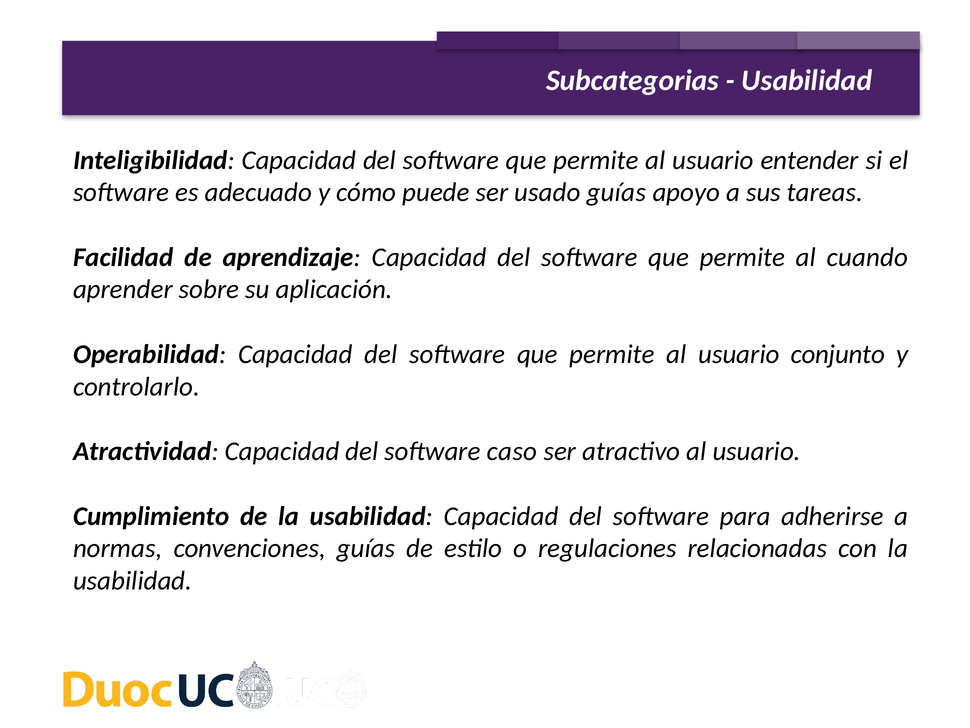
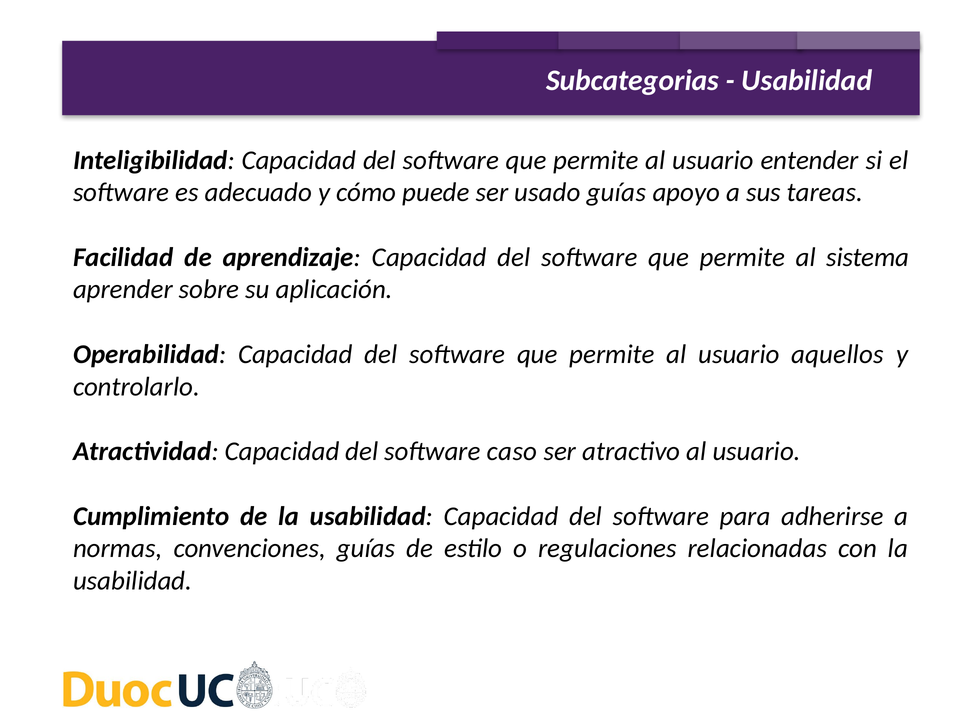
cuando: cuando -> sistema
conjunto: conjunto -> aquellos
